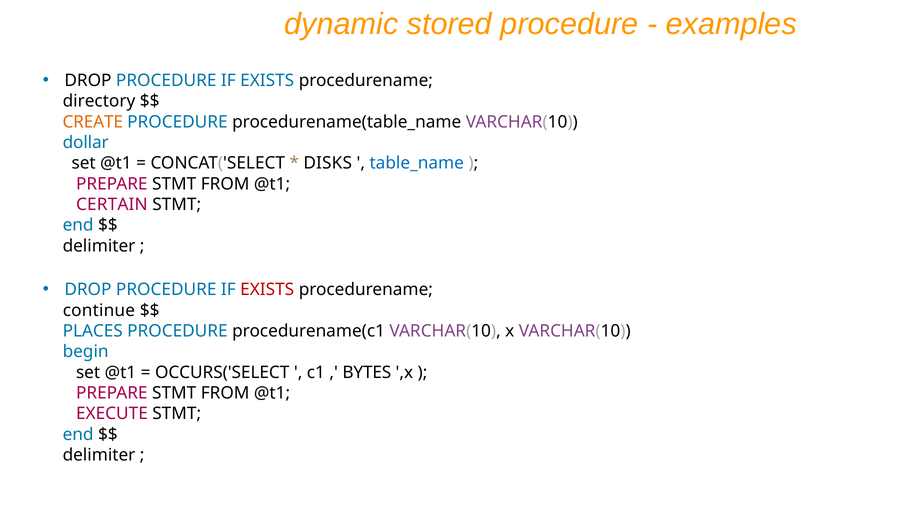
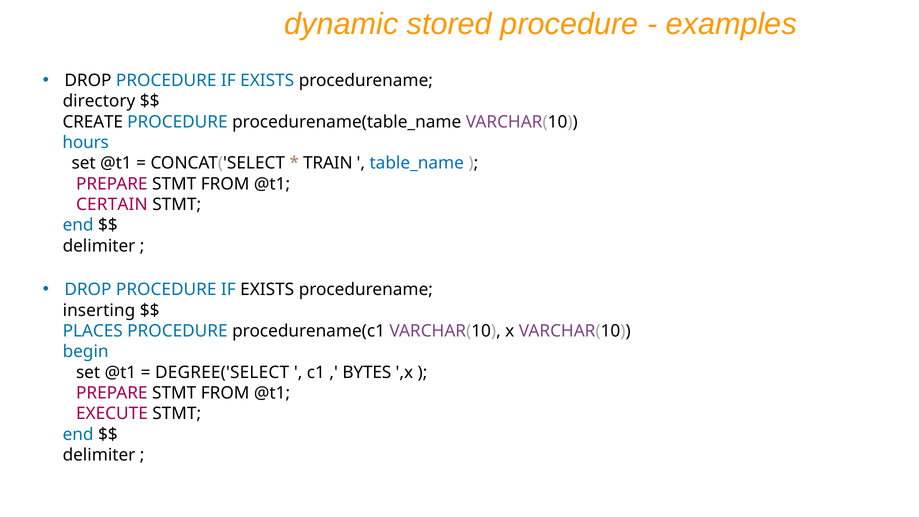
CREATE colour: orange -> black
dollar: dollar -> hours
DISKS: DISKS -> TRAIN
EXISTS at (267, 290) colour: red -> black
continue: continue -> inserting
OCCURS('SELECT: OCCURS('SELECT -> DEGREE('SELECT
